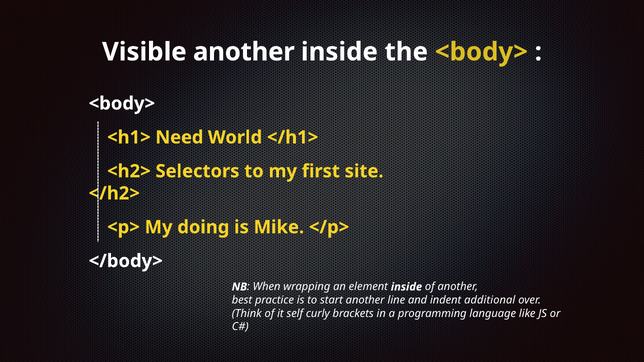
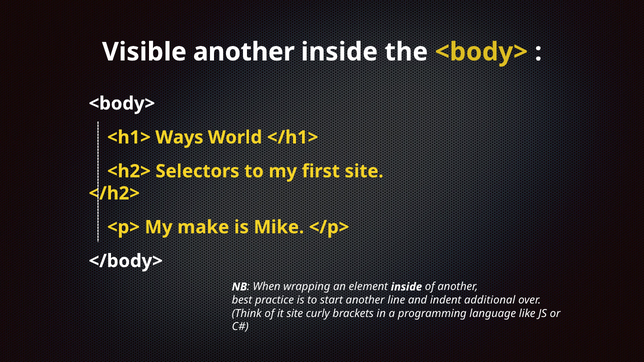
Need: Need -> Ways
doing: doing -> make
it self: self -> site
